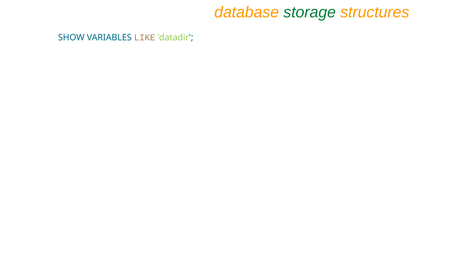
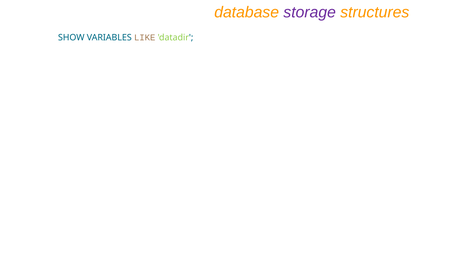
storage colour: green -> purple
